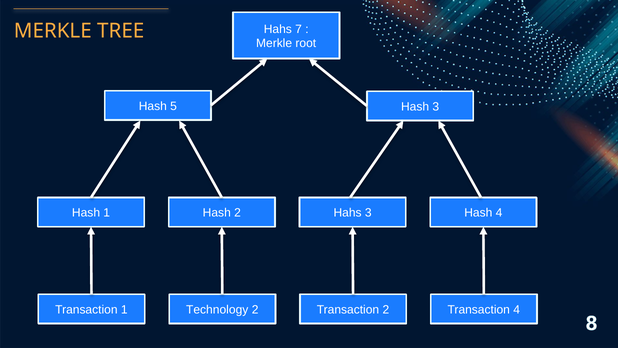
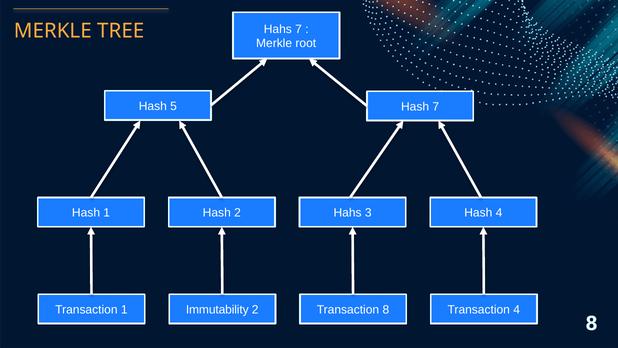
Hash 3: 3 -> 7
Technology: Technology -> Immutability
Transaction 2: 2 -> 8
